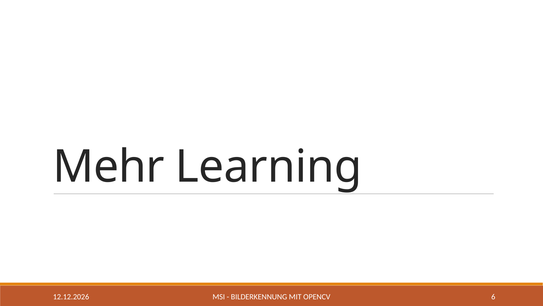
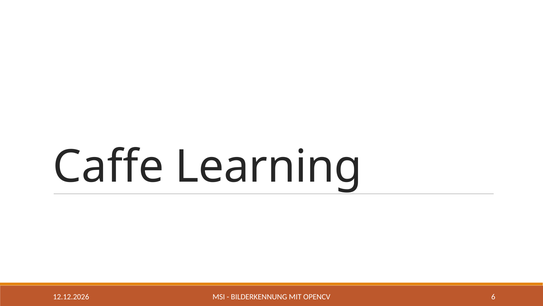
Mehr: Mehr -> Caffe
